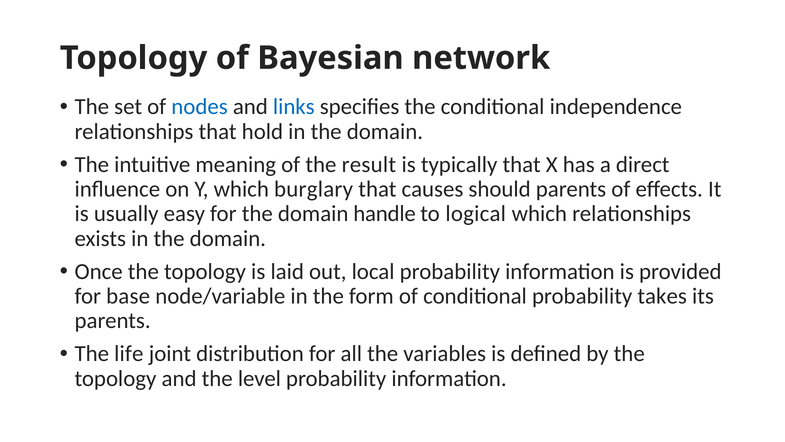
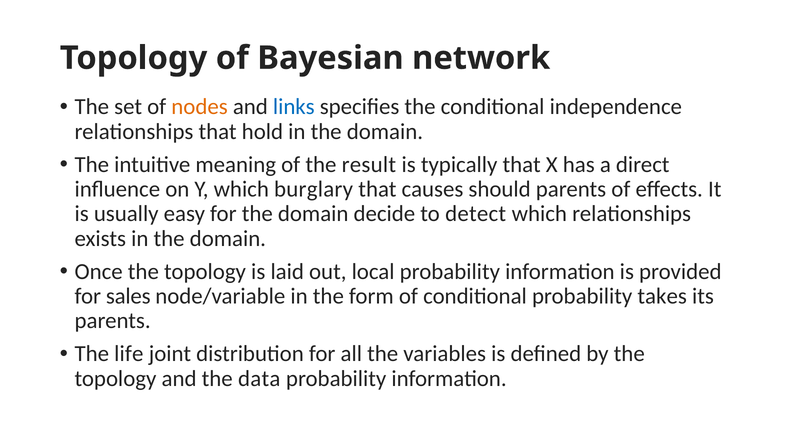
nodes colour: blue -> orange
handle: handle -> decide
logical: logical -> detect
base: base -> sales
level: level -> data
